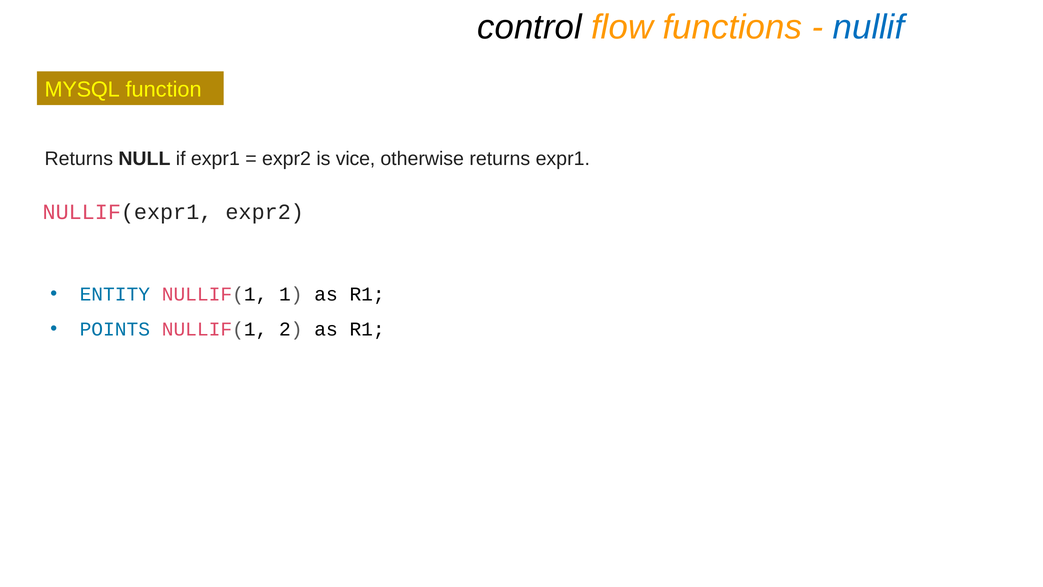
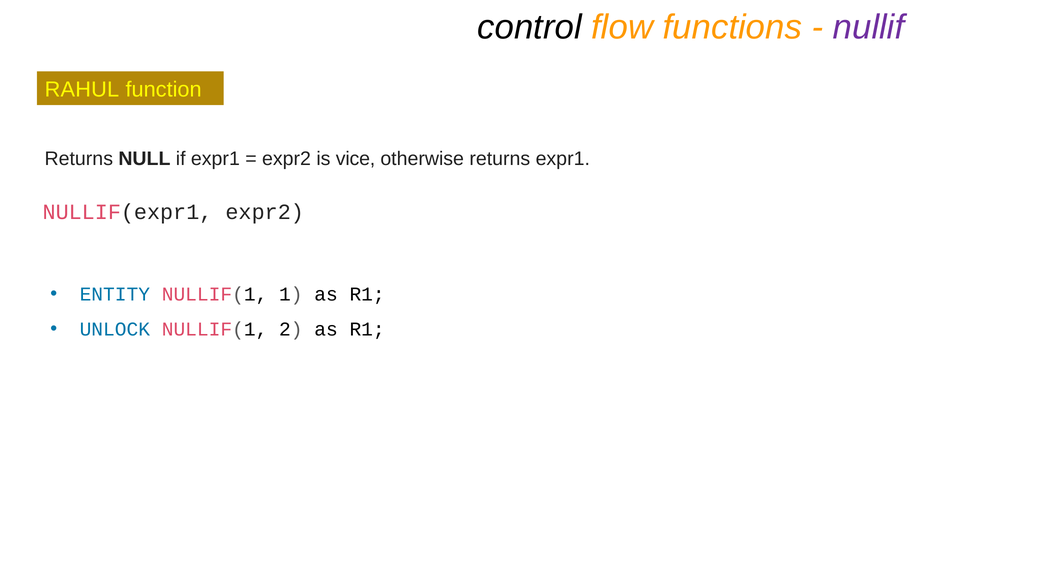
nullif colour: blue -> purple
MYSQL: MYSQL -> RAHUL
POINTS: POINTS -> UNLOCK
